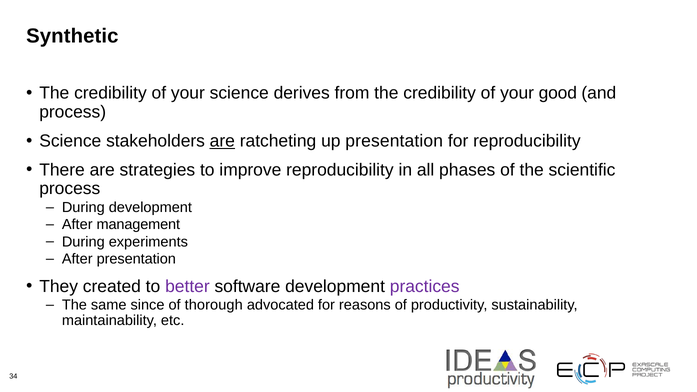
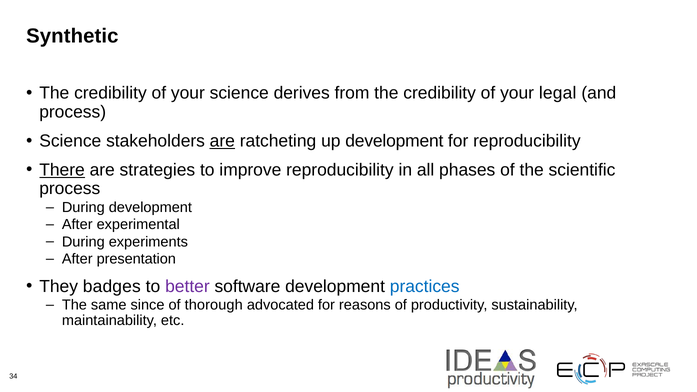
good: good -> legal
up presentation: presentation -> development
There underline: none -> present
management: management -> experimental
created: created -> badges
practices colour: purple -> blue
